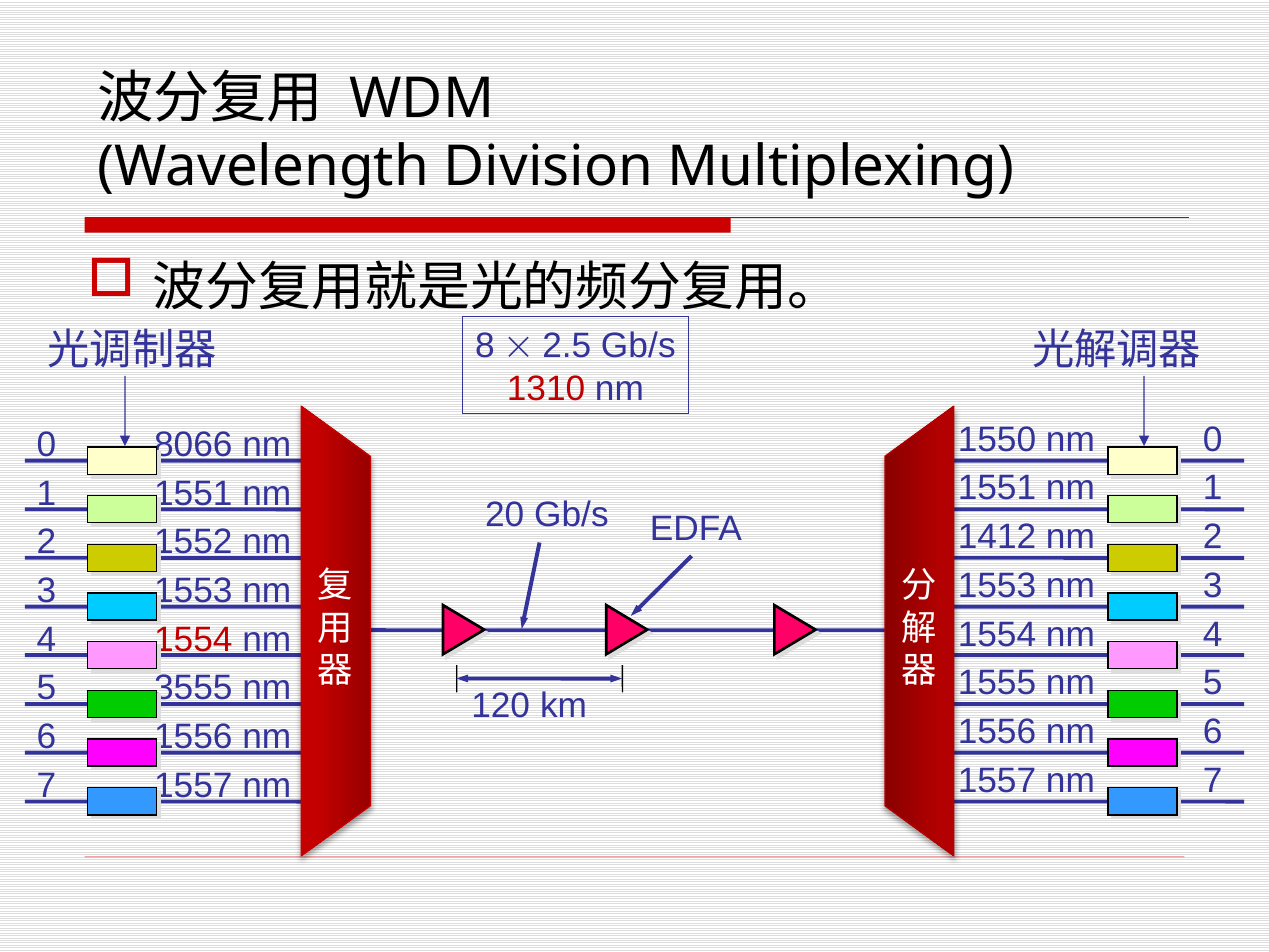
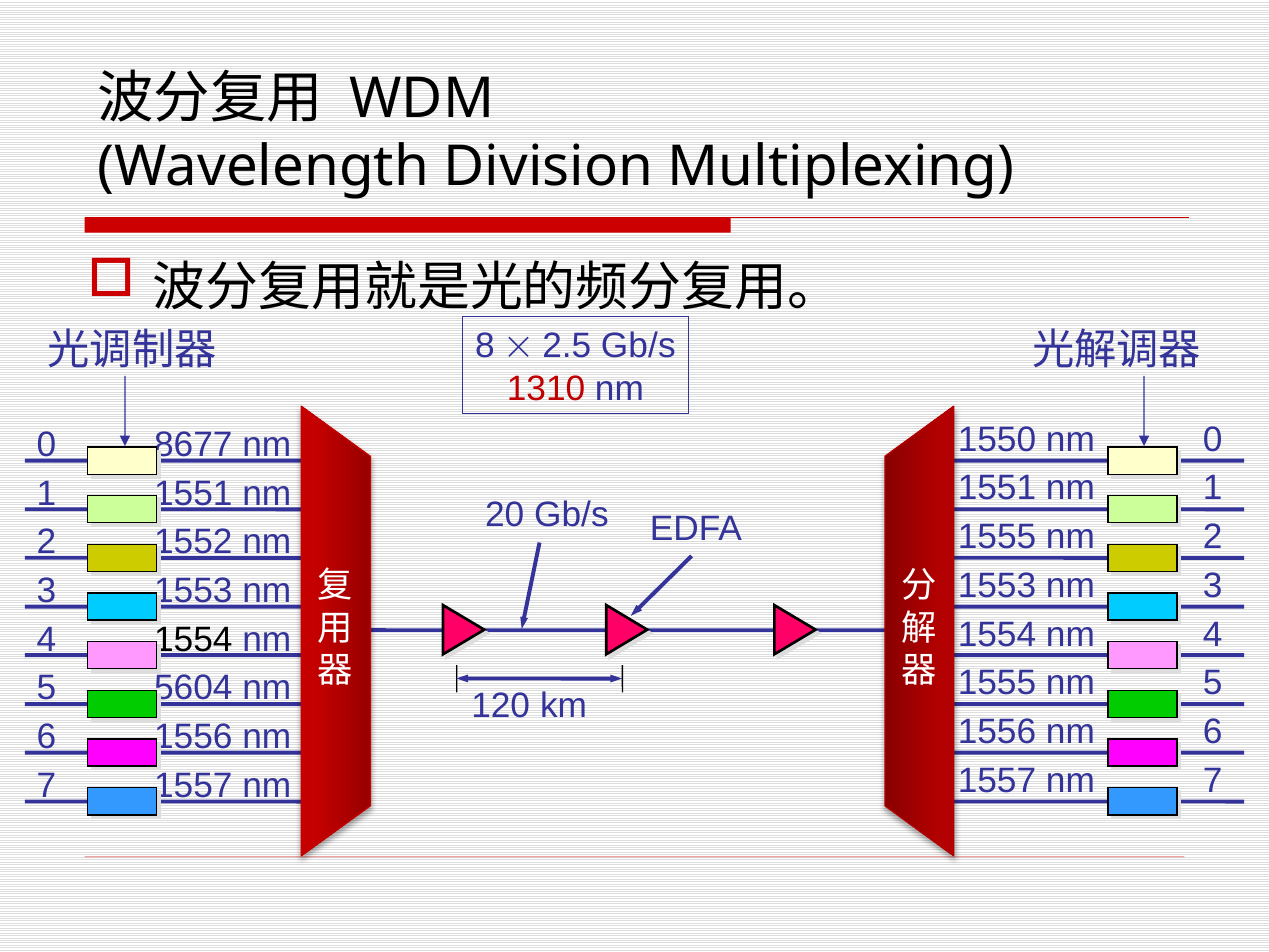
8066: 8066 -> 8677
1412 at (997, 537): 1412 -> 1555
1554 at (193, 639) colour: red -> black
3555: 3555 -> 5604
